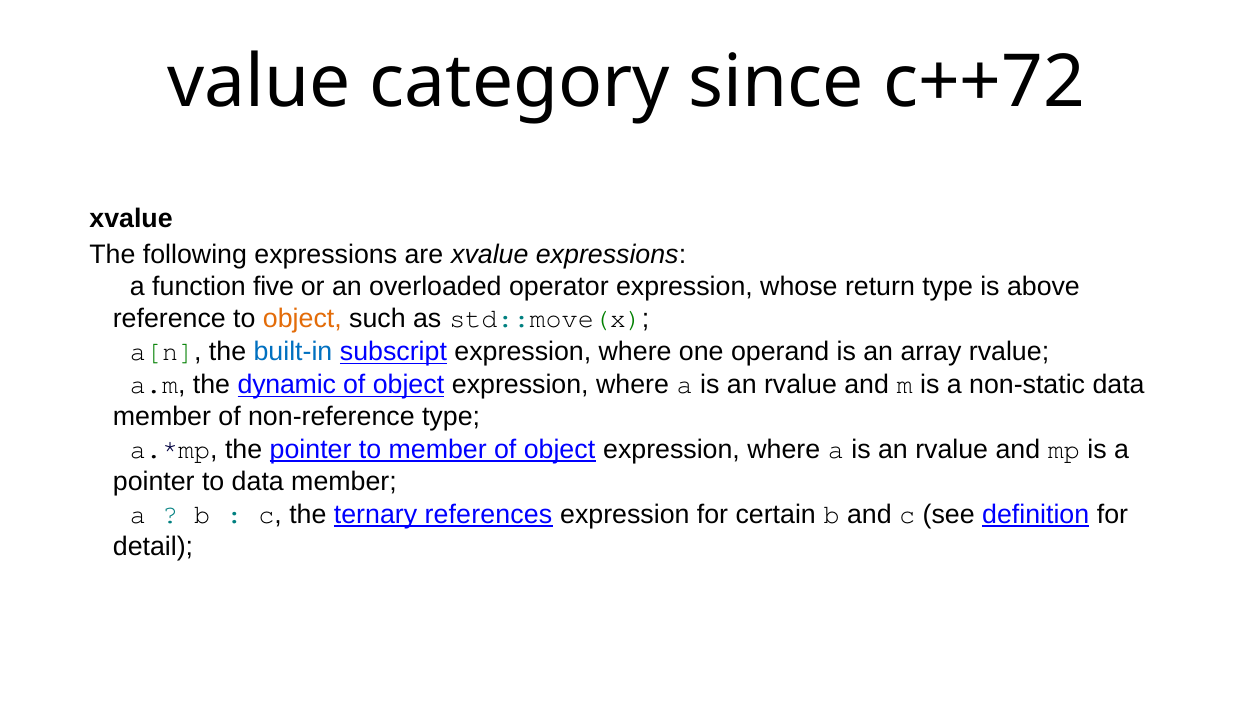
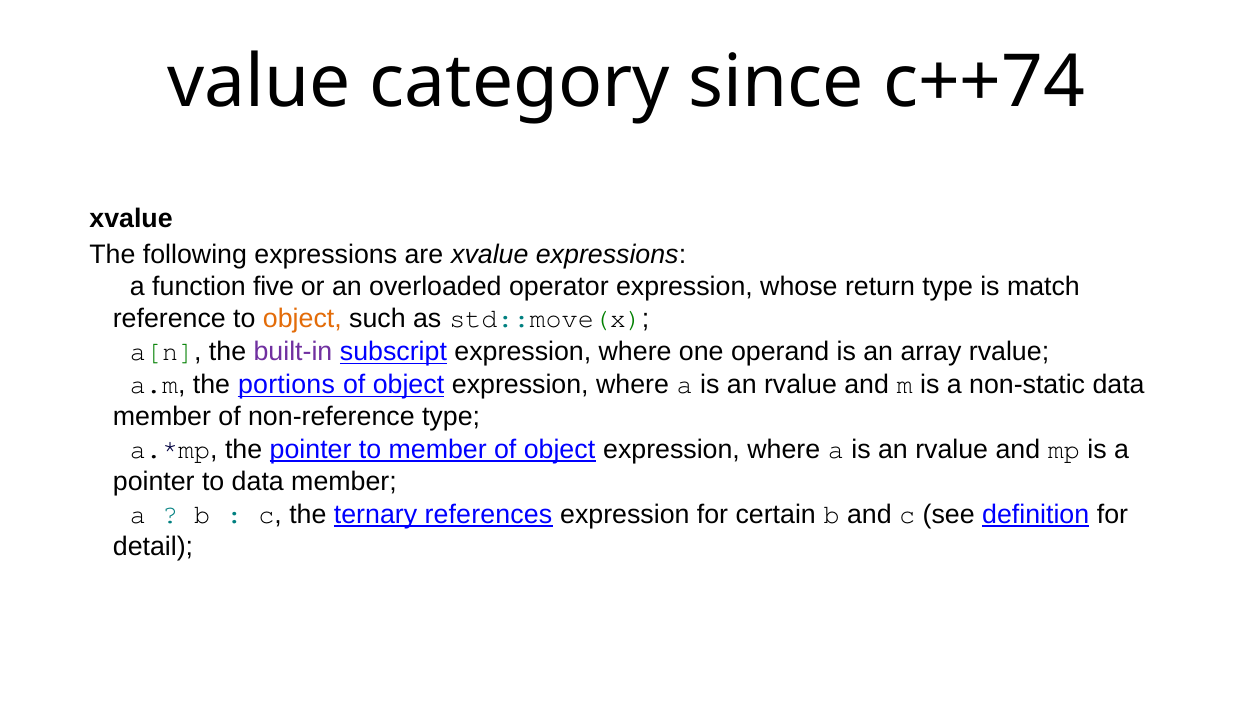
c++72: c++72 -> c++74
above: above -> match
built-in colour: blue -> purple
dynamic: dynamic -> portions
